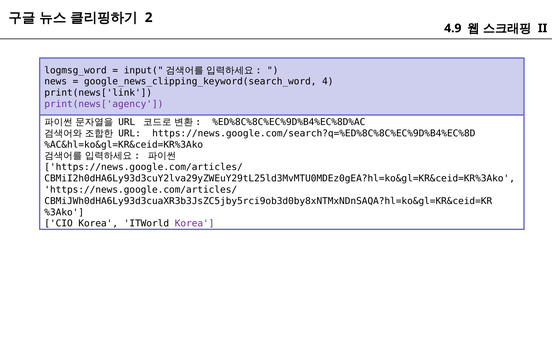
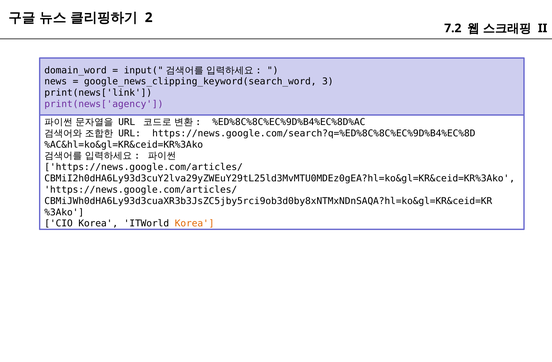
4.9: 4.9 -> 7.2
logmsg_word: logmsg_word -> domain_word
4: 4 -> 3
Korea at (195, 224) colour: purple -> orange
